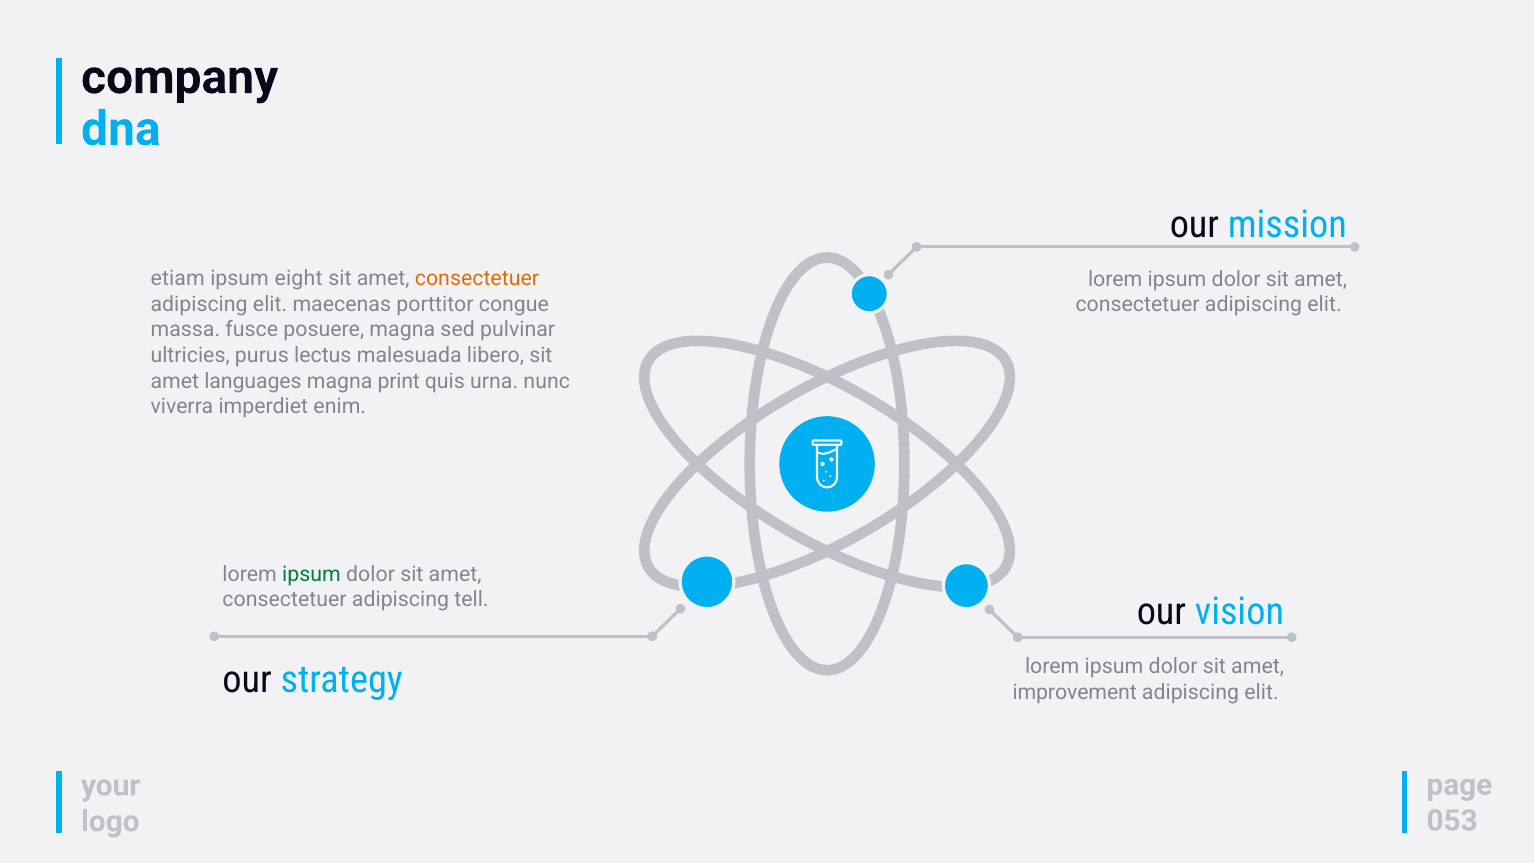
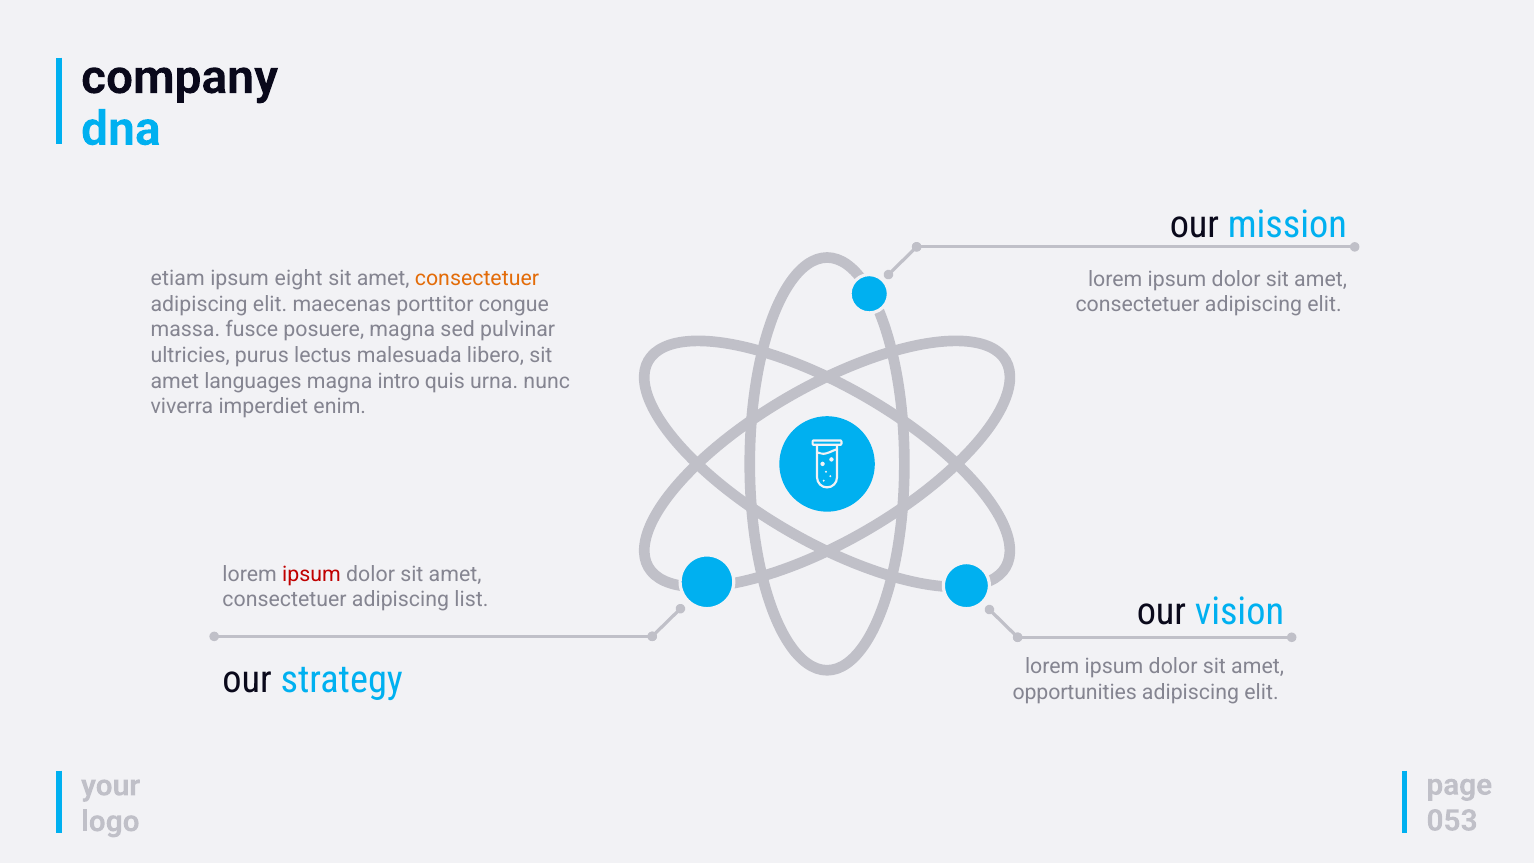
print: print -> intro
ipsum at (311, 574) colour: green -> red
tell: tell -> list
improvement: improvement -> opportunities
